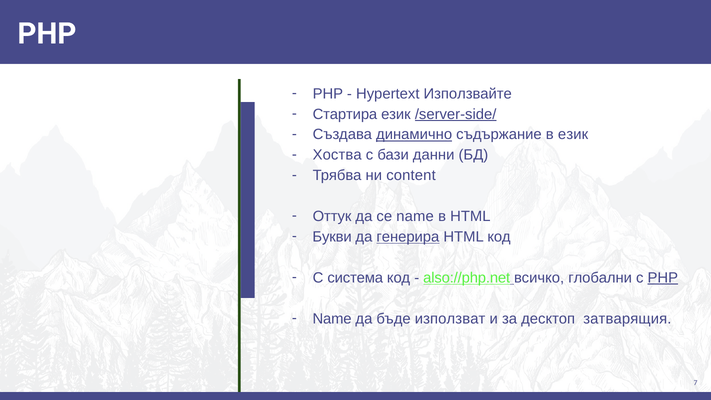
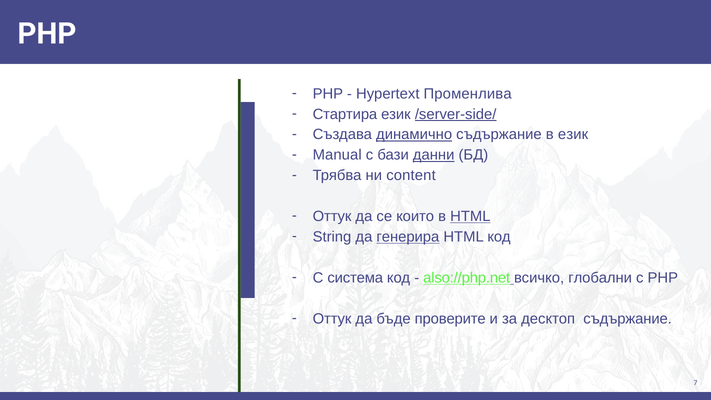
Използвайте: Използвайте -> Променлива
Хоства: Хоства -> Manual
данни underline: none -> present
се name: name -> които
HTML at (470, 216) underline: none -> present
Букви: Букви -> String
PHP at (663, 278) underline: present -> none
Name at (332, 319): Name -> Оттук
използват: използват -> проверите
десктоп затварящия: затварящия -> съдържание
